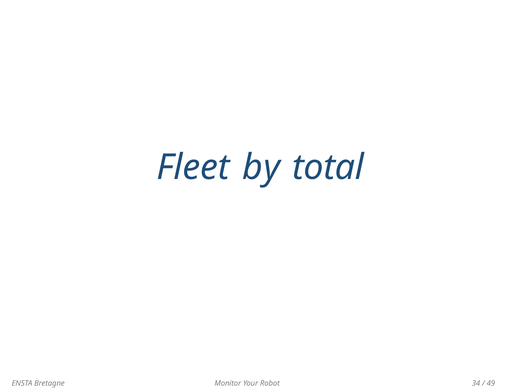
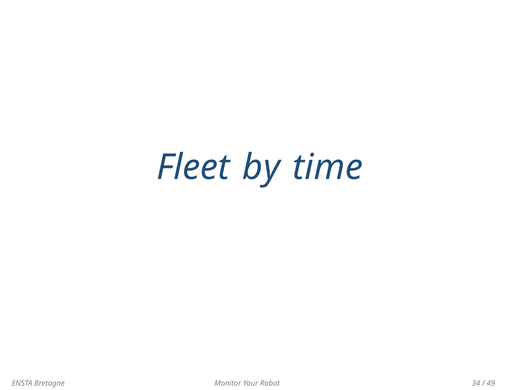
total: total -> time
